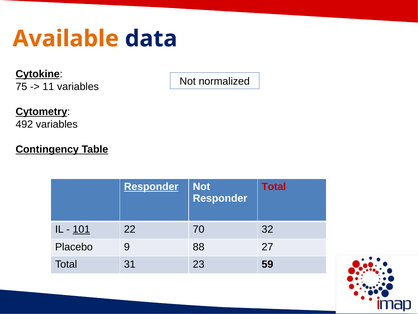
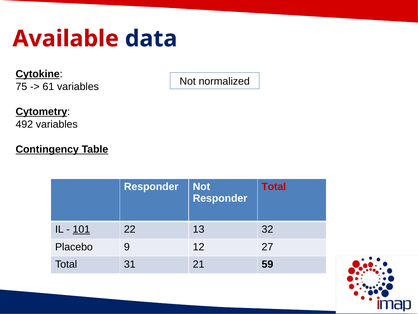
Available colour: orange -> red
11: 11 -> 61
Responder at (151, 186) underline: present -> none
70: 70 -> 13
88: 88 -> 12
23: 23 -> 21
